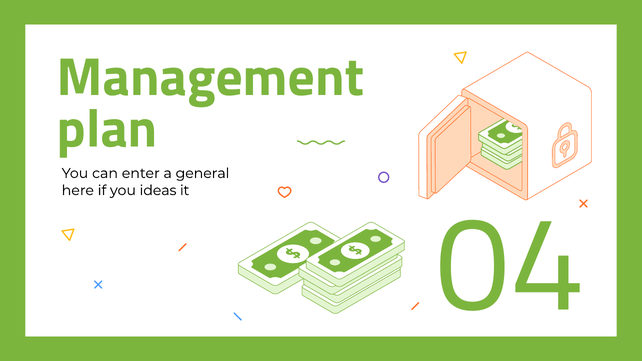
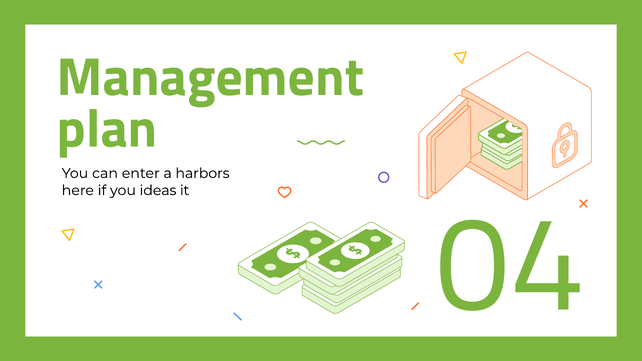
general: general -> harbors
